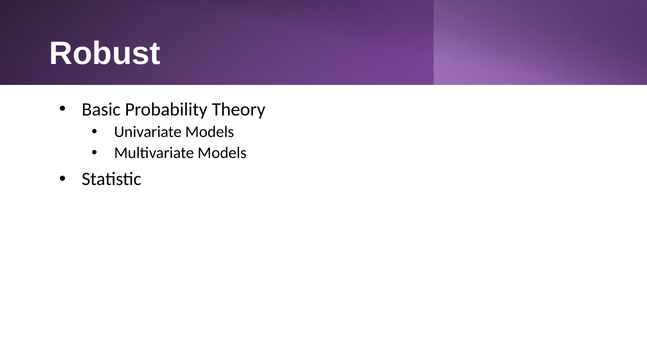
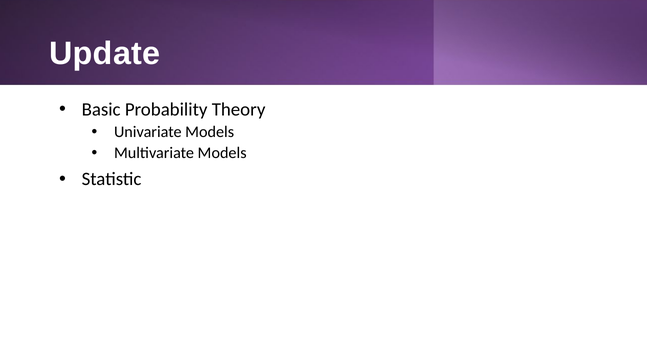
Robust: Robust -> Update
